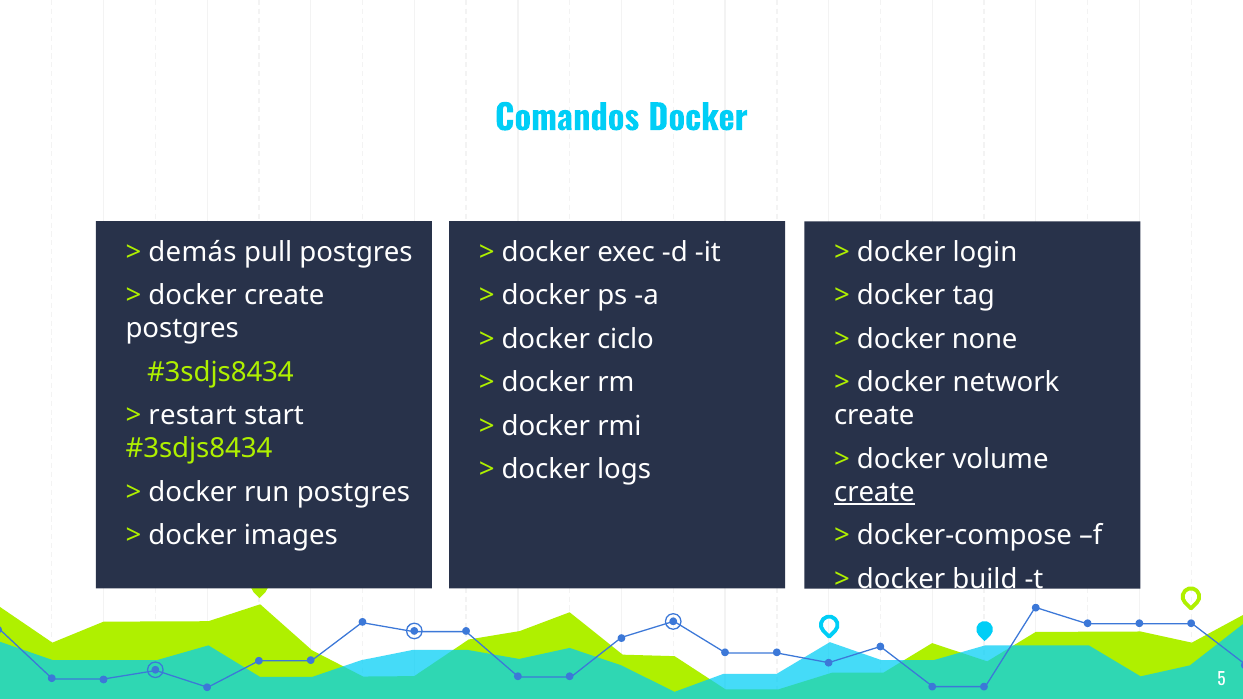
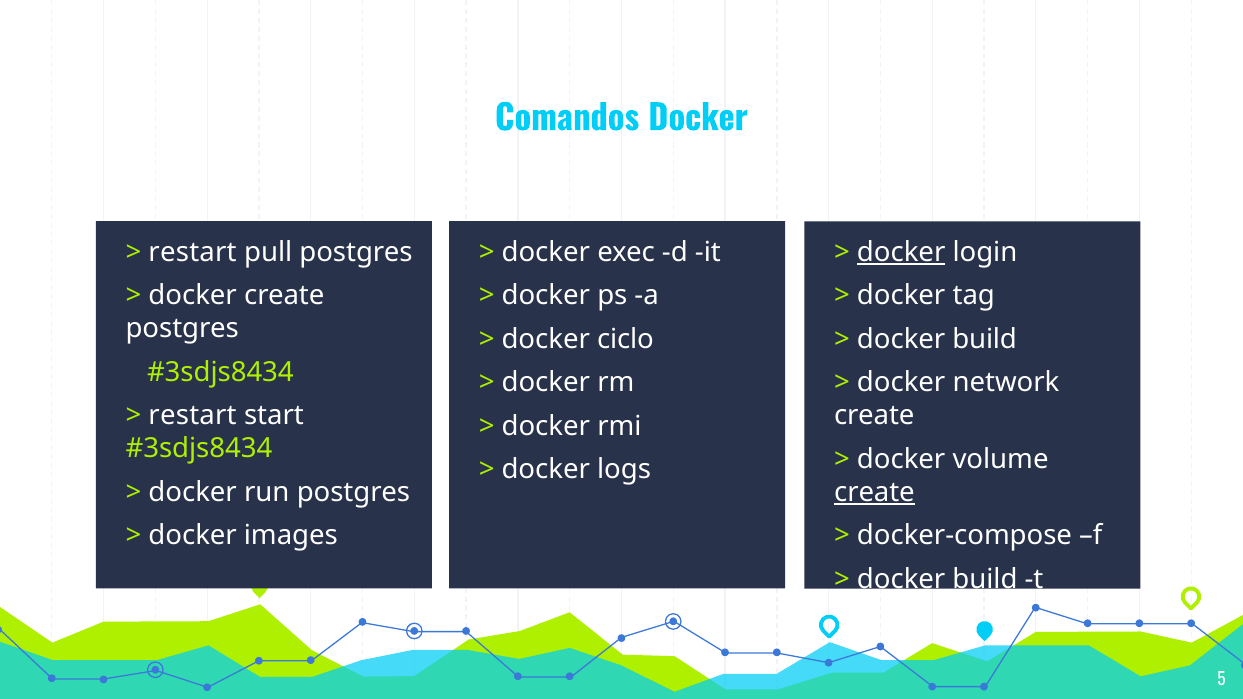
demás at (193, 252): demás -> restart
docker at (901, 252) underline: none -> present
none at (985, 339): none -> build
